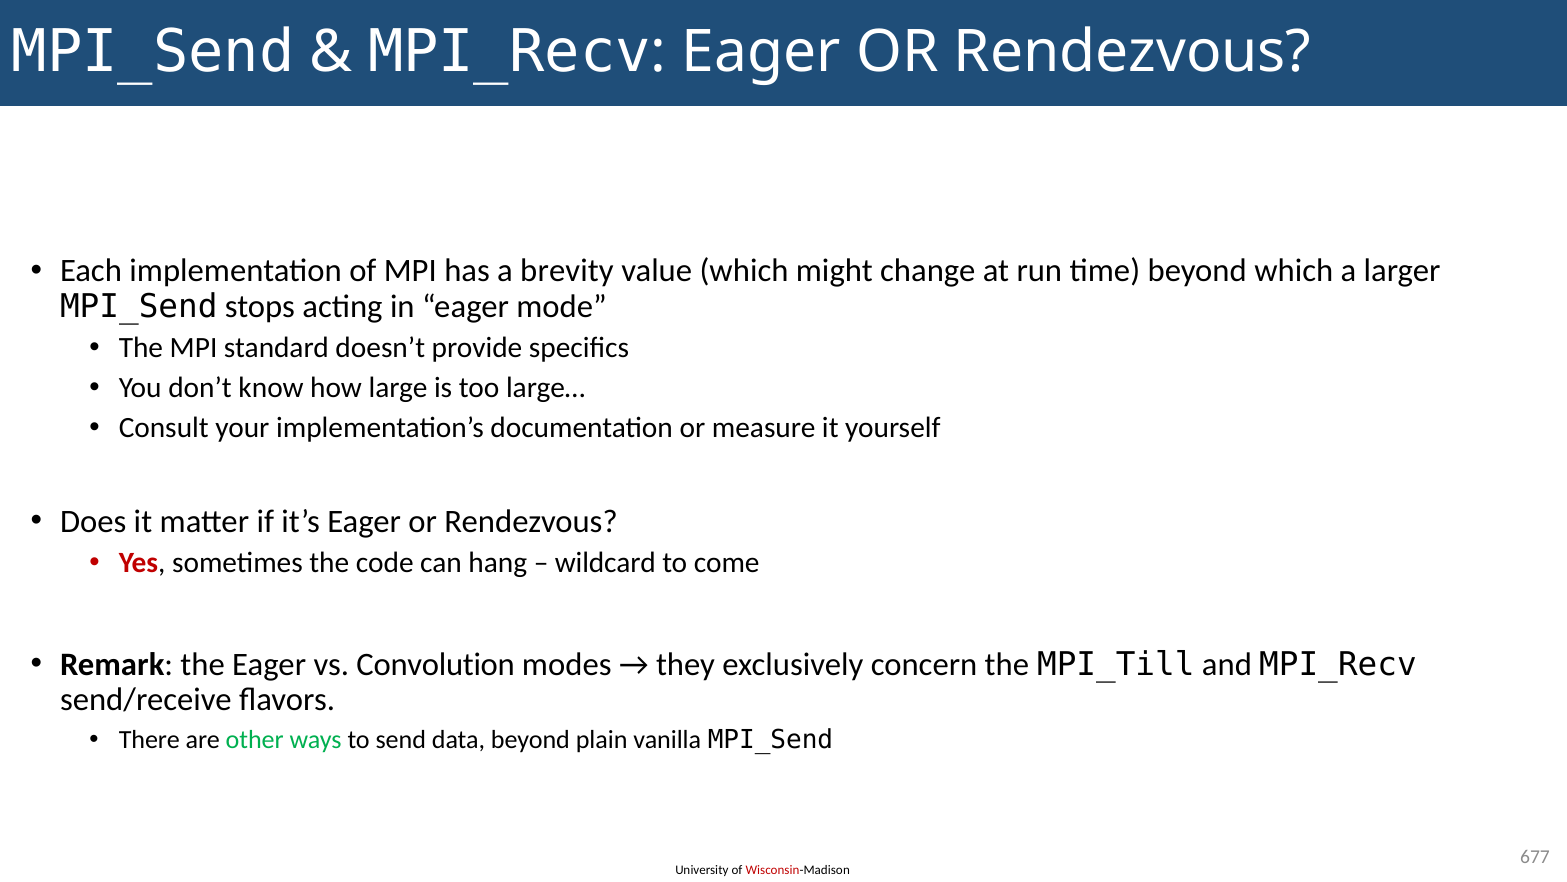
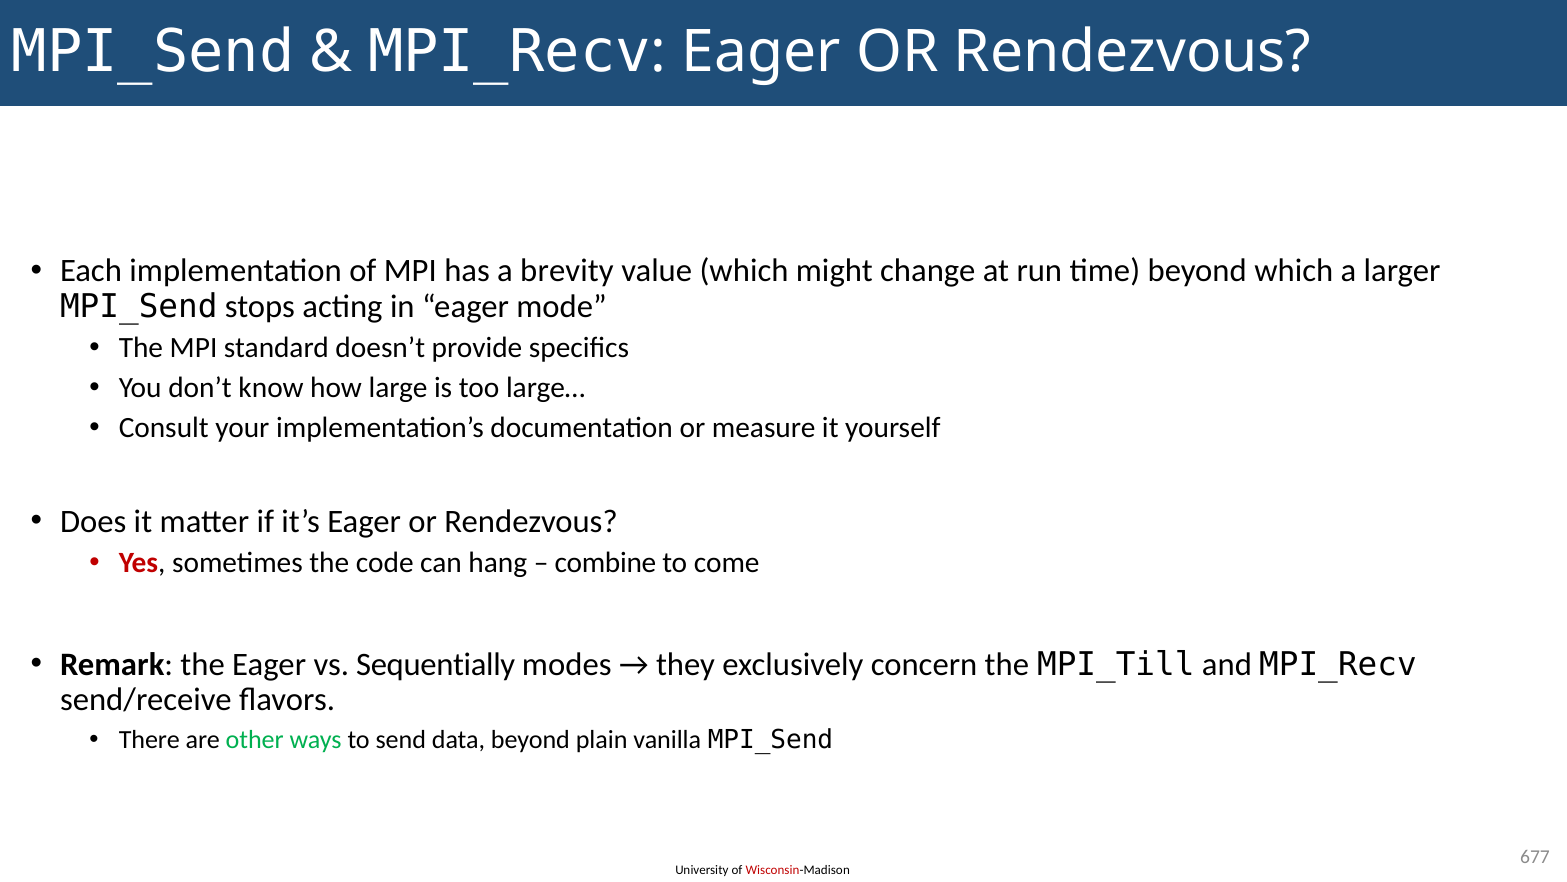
wildcard: wildcard -> combine
Convolution: Convolution -> Sequentially
